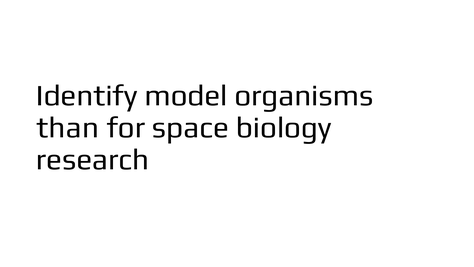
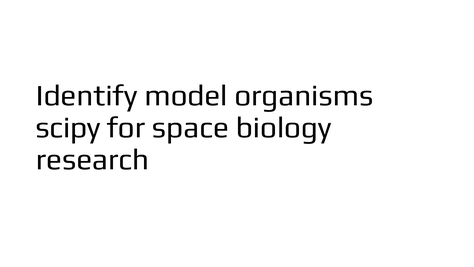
than: than -> scipy
